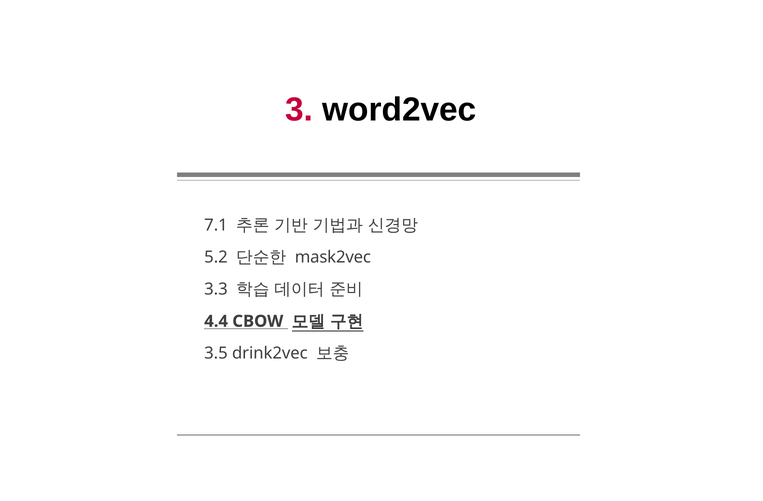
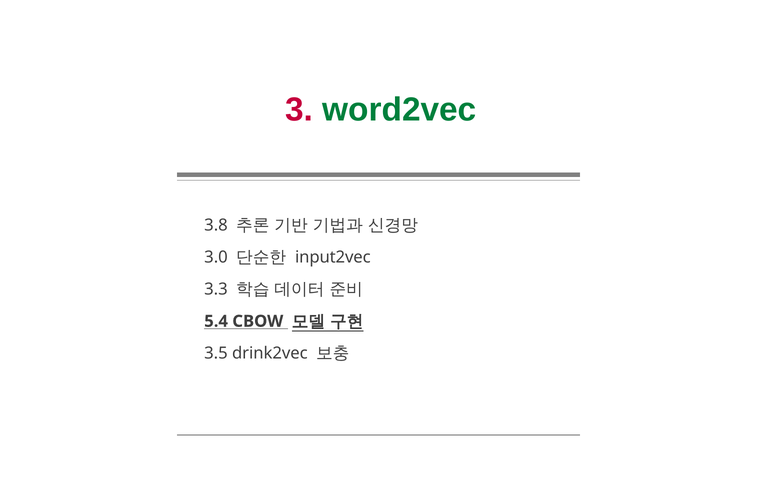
word2vec colour: black -> green
7.1: 7.1 -> 3.8
5.2: 5.2 -> 3.0
mask2vec: mask2vec -> input2vec
4.4: 4.4 -> 5.4
